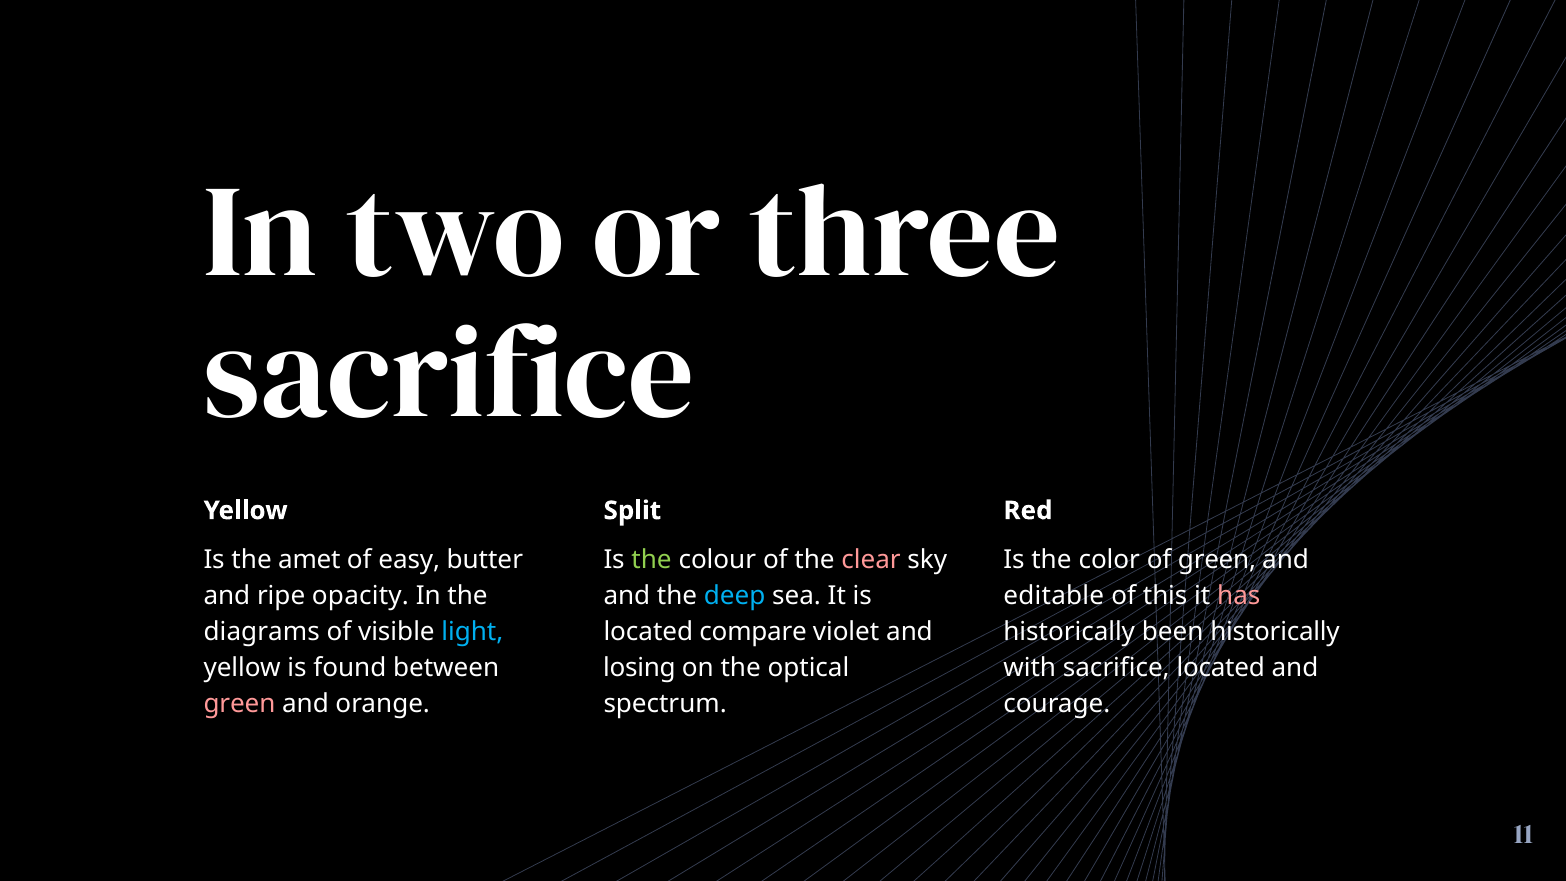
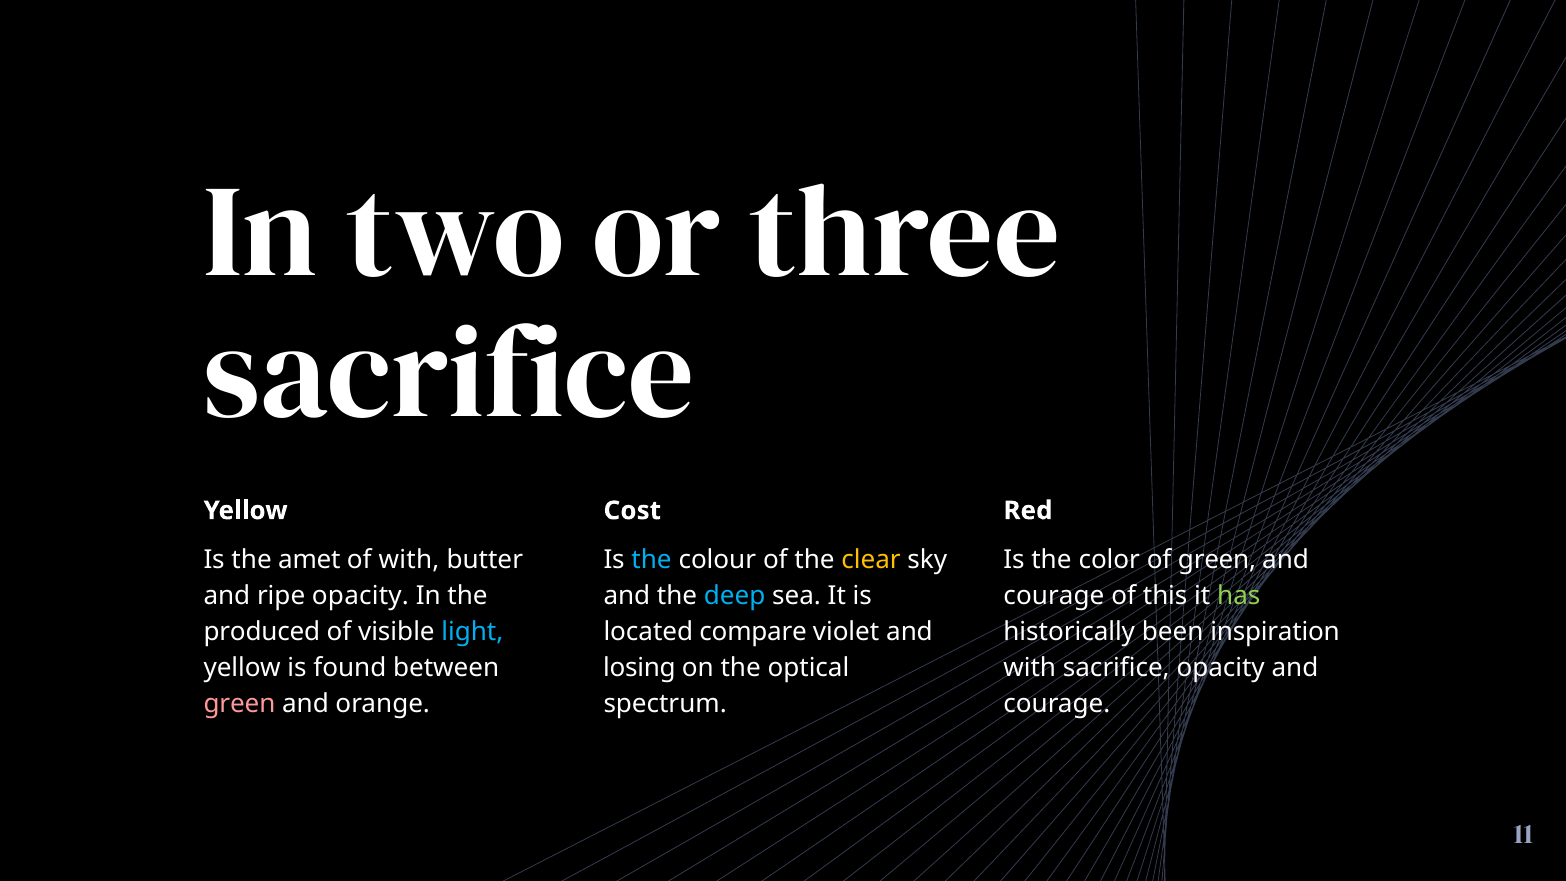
Split: Split -> Cost
of easy: easy -> with
the at (652, 560) colour: light green -> light blue
clear colour: pink -> yellow
editable at (1054, 596): editable -> courage
has colour: pink -> light green
diagrams: diagrams -> produced
been historically: historically -> inspiration
sacrifice located: located -> opacity
